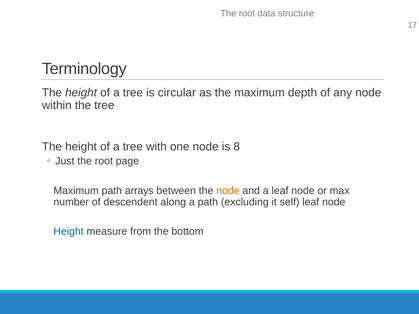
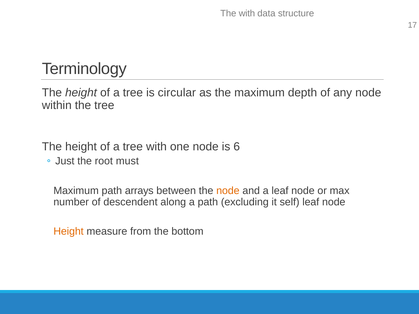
root at (247, 13): root -> with
8: 8 -> 6
page: page -> must
Height at (69, 232) colour: blue -> orange
